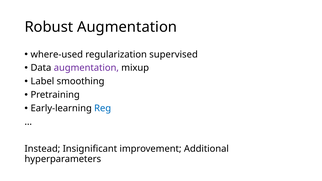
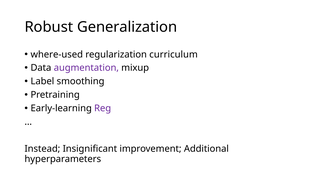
Robust Augmentation: Augmentation -> Generalization
supervised: supervised -> curriculum
Reg colour: blue -> purple
